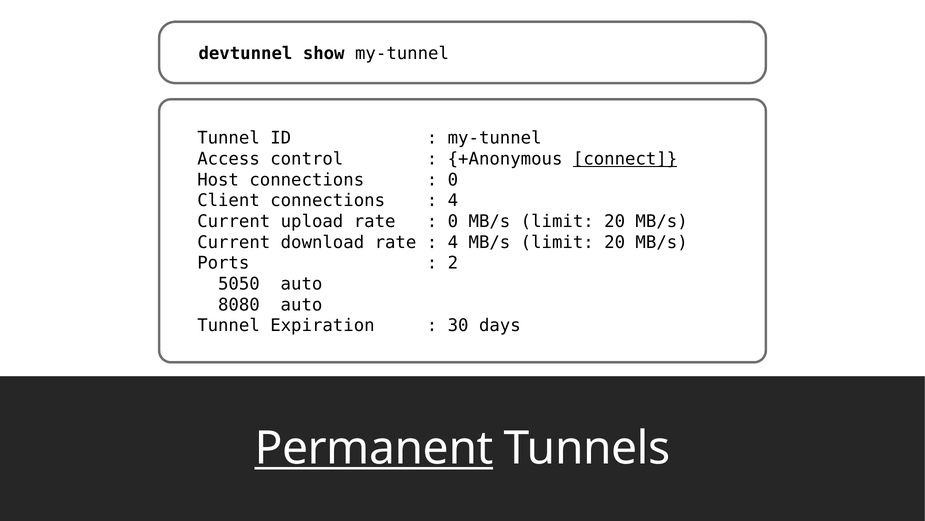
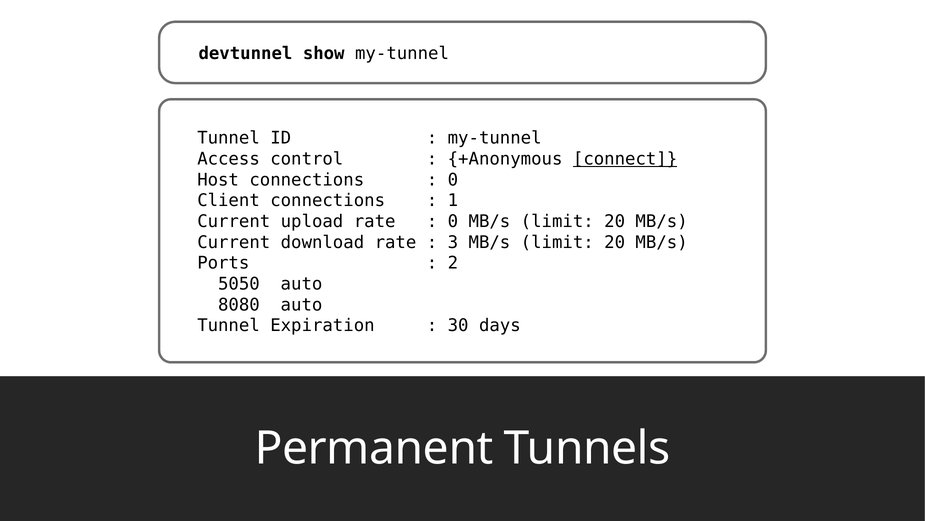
4 at (453, 200): 4 -> 1
4 at (453, 242): 4 -> 3
Permanent underline: present -> none
